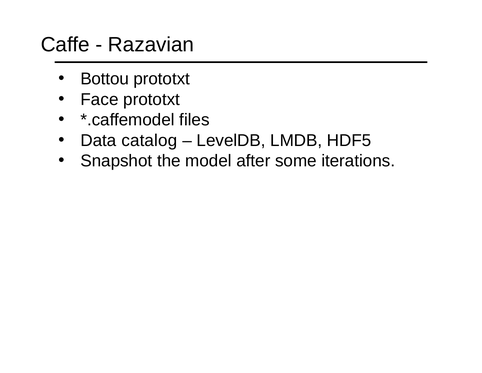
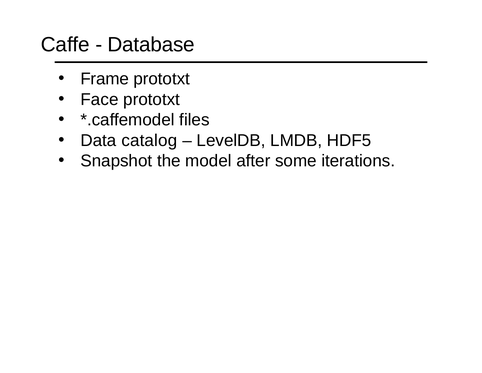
Razavian: Razavian -> Database
Bottou: Bottou -> Frame
